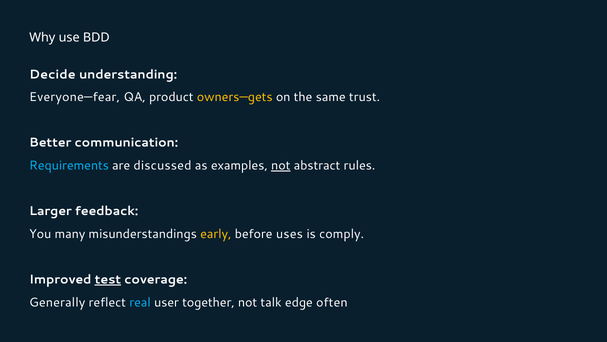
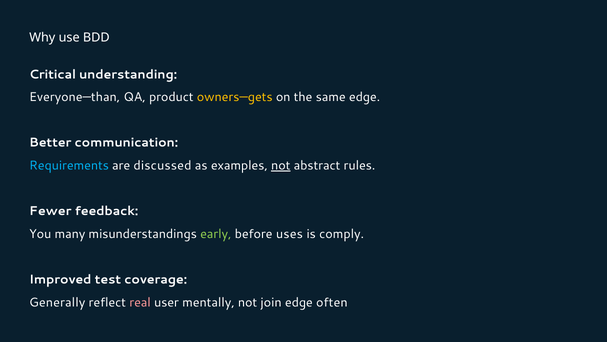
Decide: Decide -> Critical
Everyone—fear: Everyone—fear -> Everyone—than
same trust: trust -> edge
Larger: Larger -> Fewer
early colour: yellow -> light green
test underline: present -> none
real colour: light blue -> pink
together: together -> mentally
talk: talk -> join
